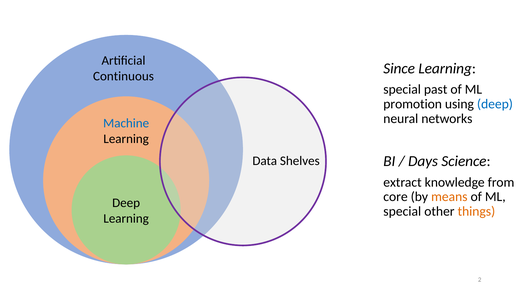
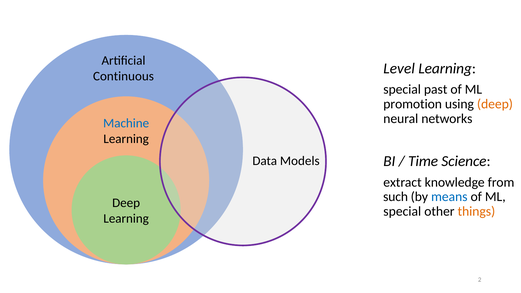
Since: Since -> Level
deep at (495, 104) colour: blue -> orange
Days: Days -> Time
Shelves: Shelves -> Models
core: core -> such
means colour: orange -> blue
